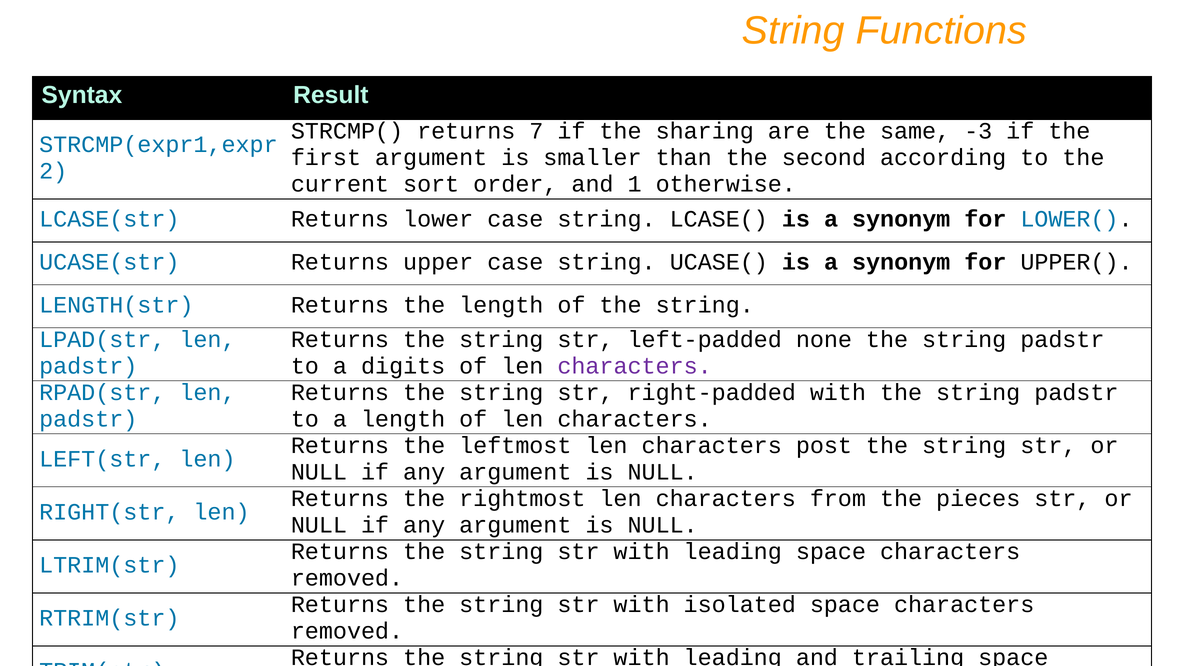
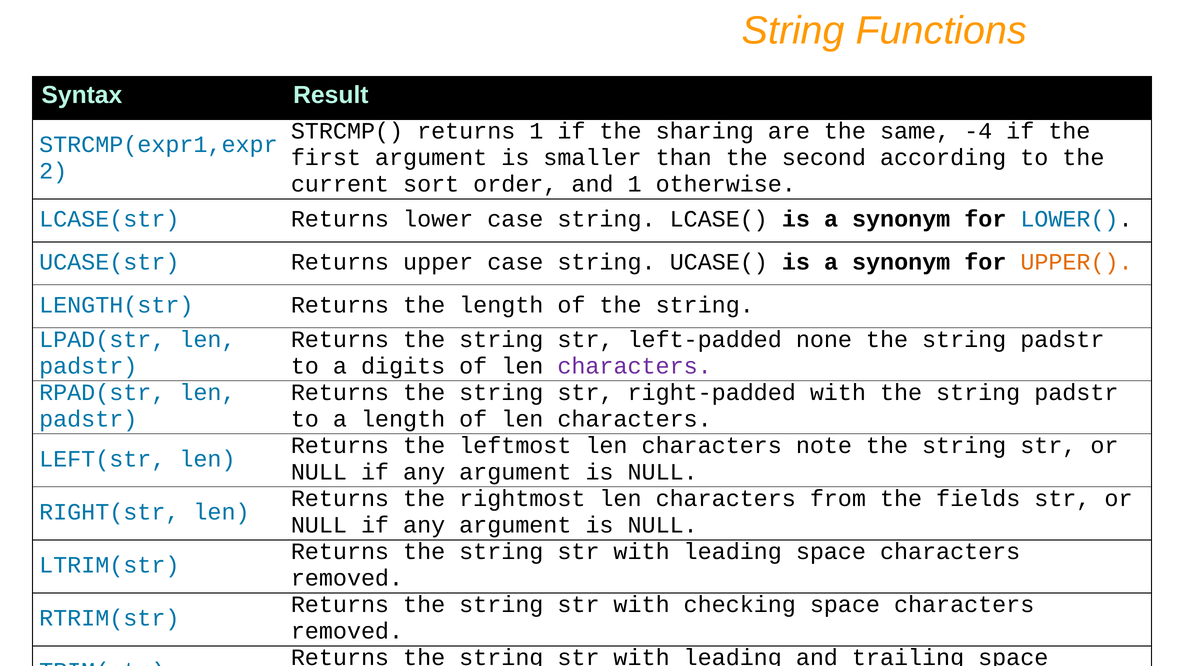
returns 7: 7 -> 1
-3: -3 -> -4
UPPER( colour: black -> orange
post: post -> note
pieces: pieces -> fields
isolated: isolated -> checking
